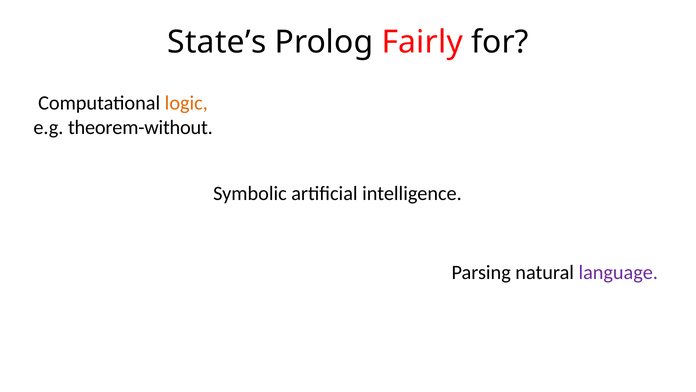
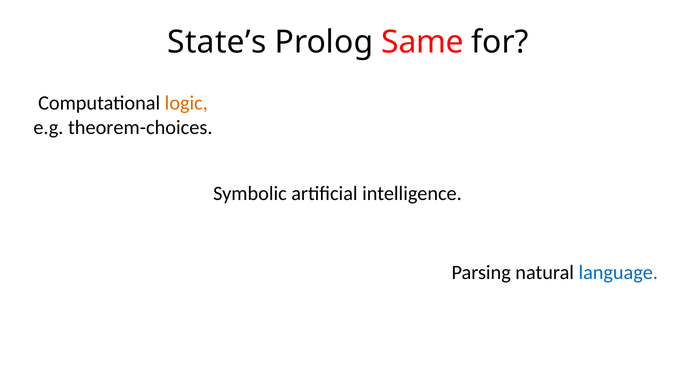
Fairly: Fairly -> Same
theorem-without: theorem-without -> theorem-choices
language colour: purple -> blue
